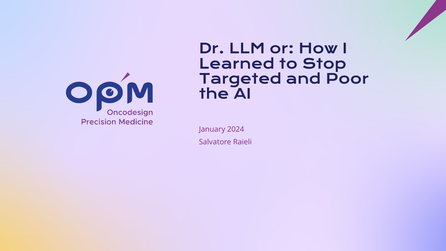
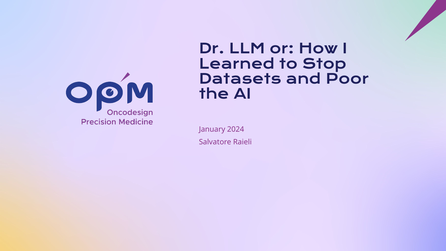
Targeted: Targeted -> Datasets
